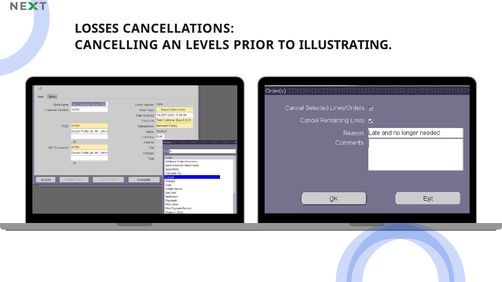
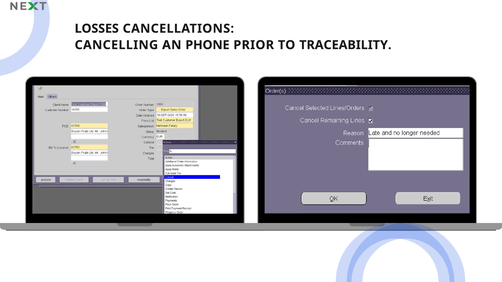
LEVELS: LEVELS -> PHONE
ILLUSTRATING: ILLUSTRATING -> TRACEABILITY
